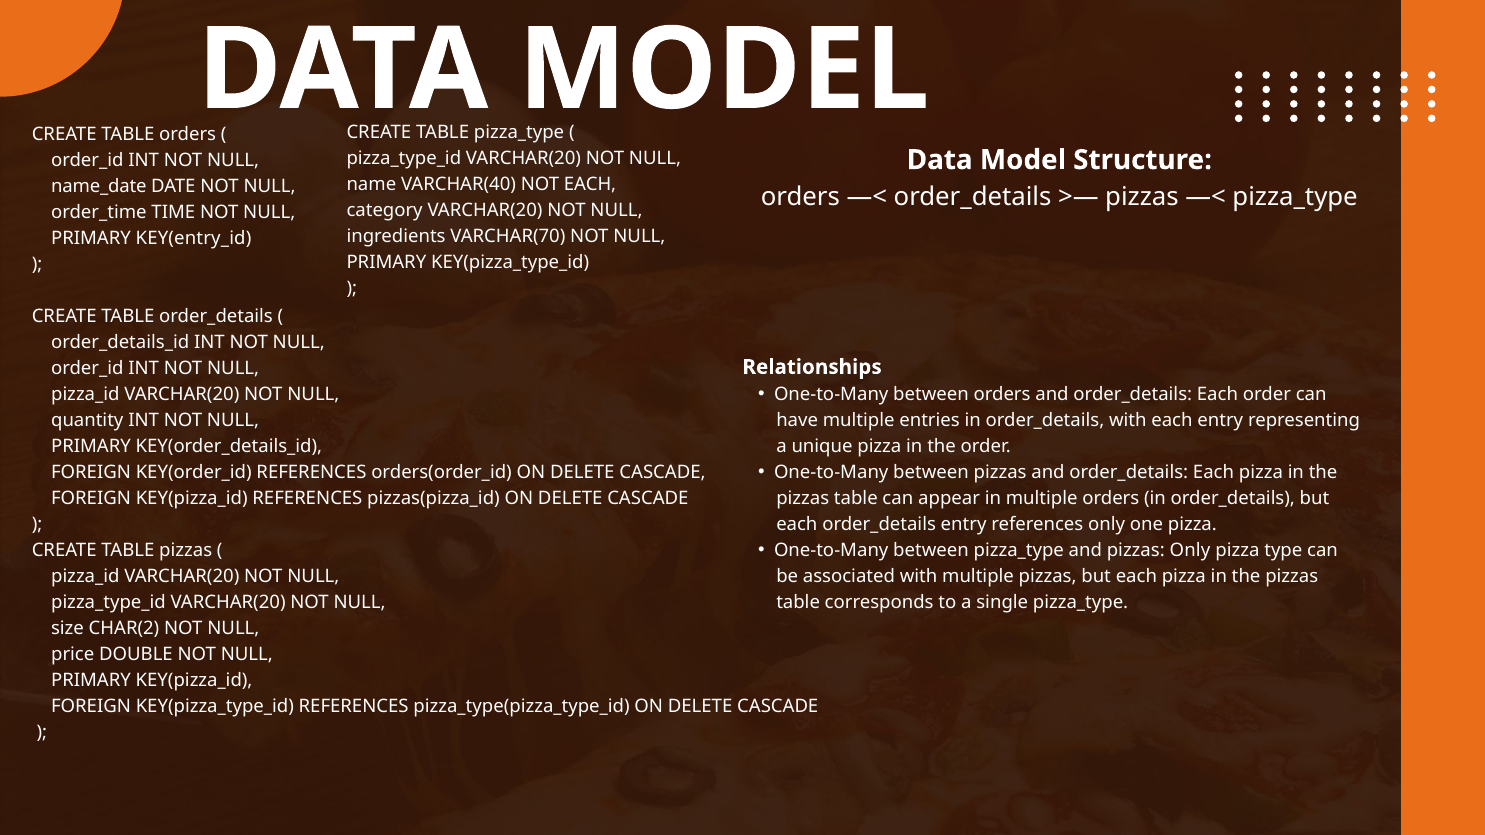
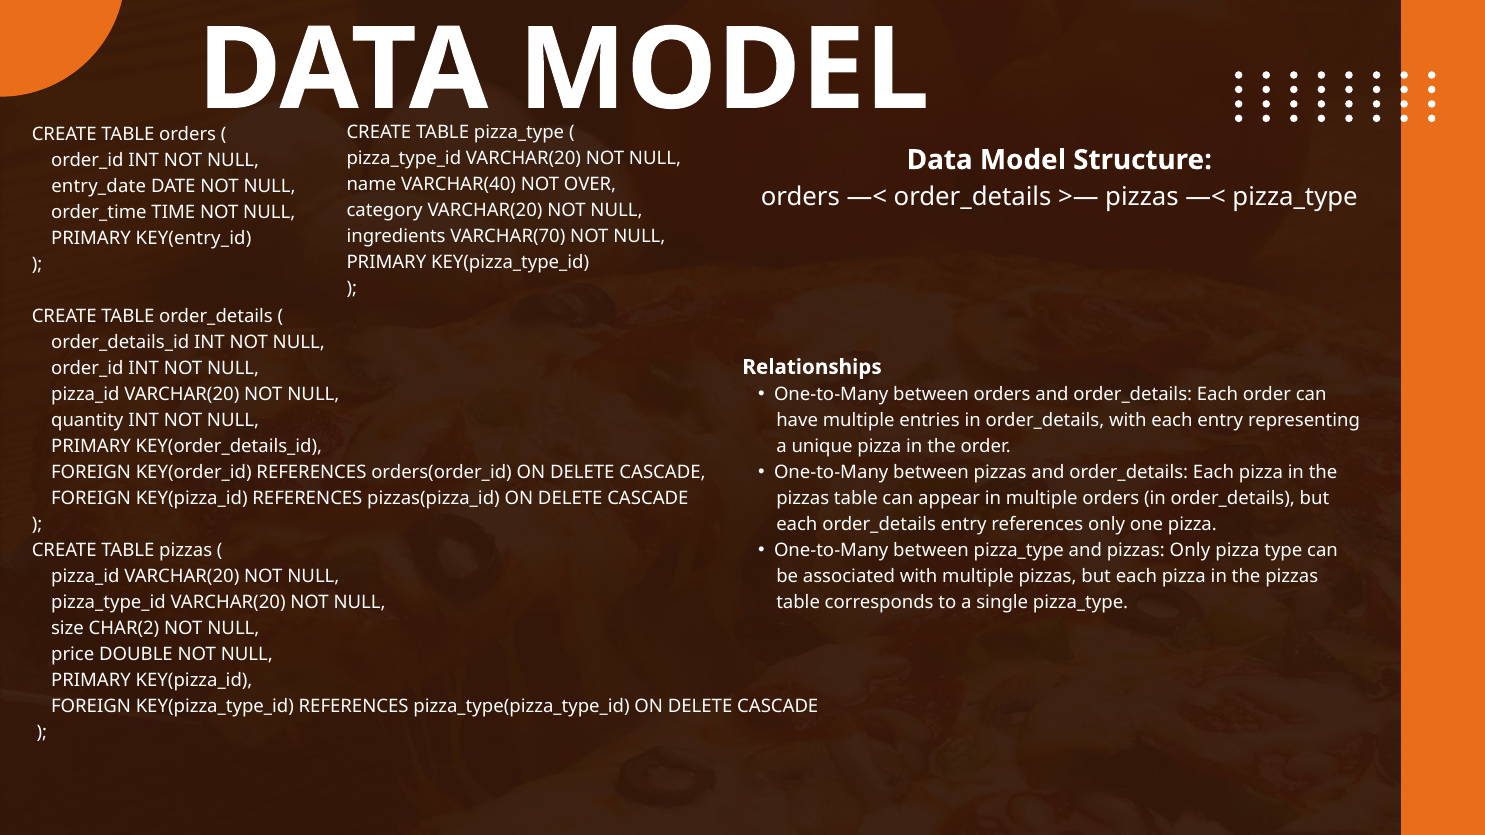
NOT EACH: EACH -> OVER
name_date: name_date -> entry_date
